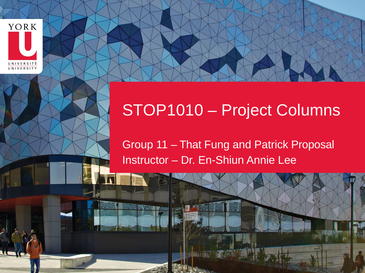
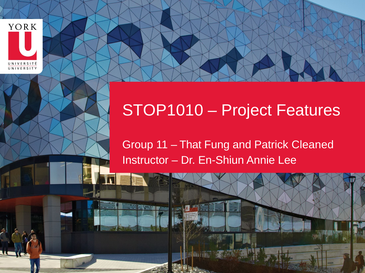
Columns: Columns -> Features
Proposal: Proposal -> Cleaned
